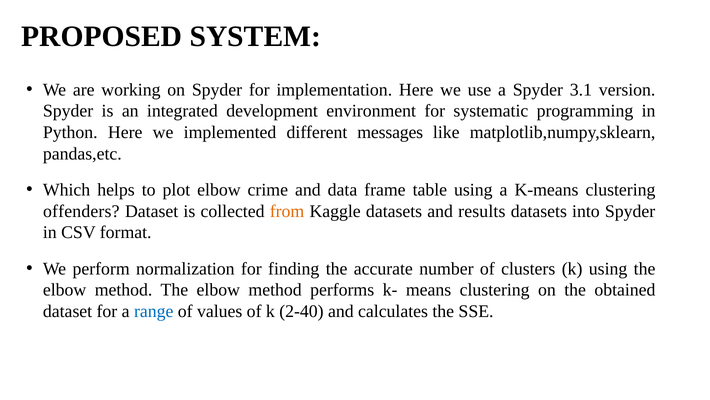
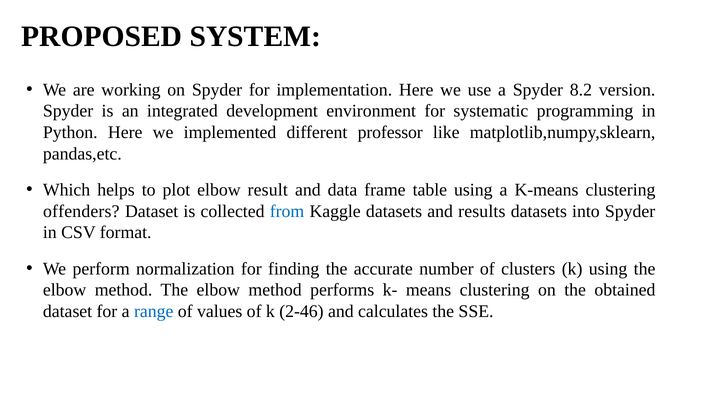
3.1: 3.1 -> 8.2
messages: messages -> professor
crime: crime -> result
from colour: orange -> blue
2-40: 2-40 -> 2-46
